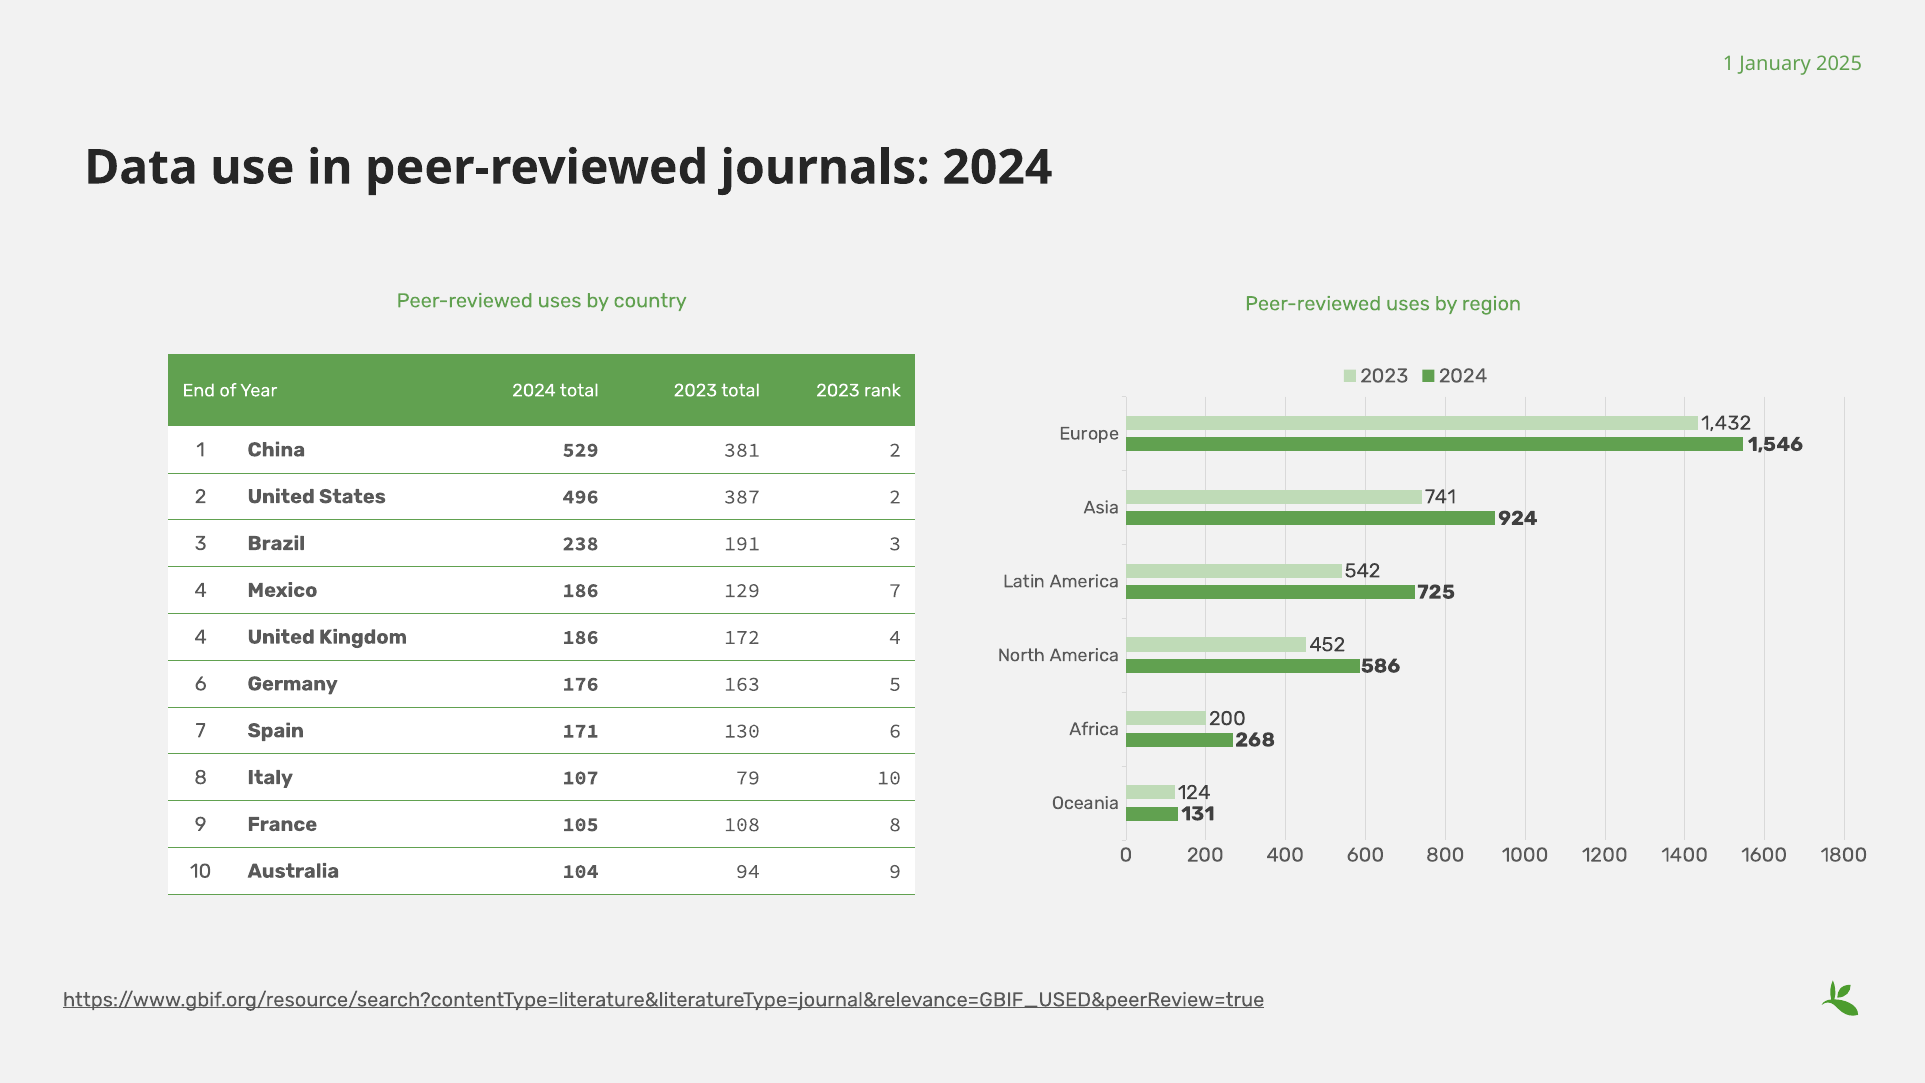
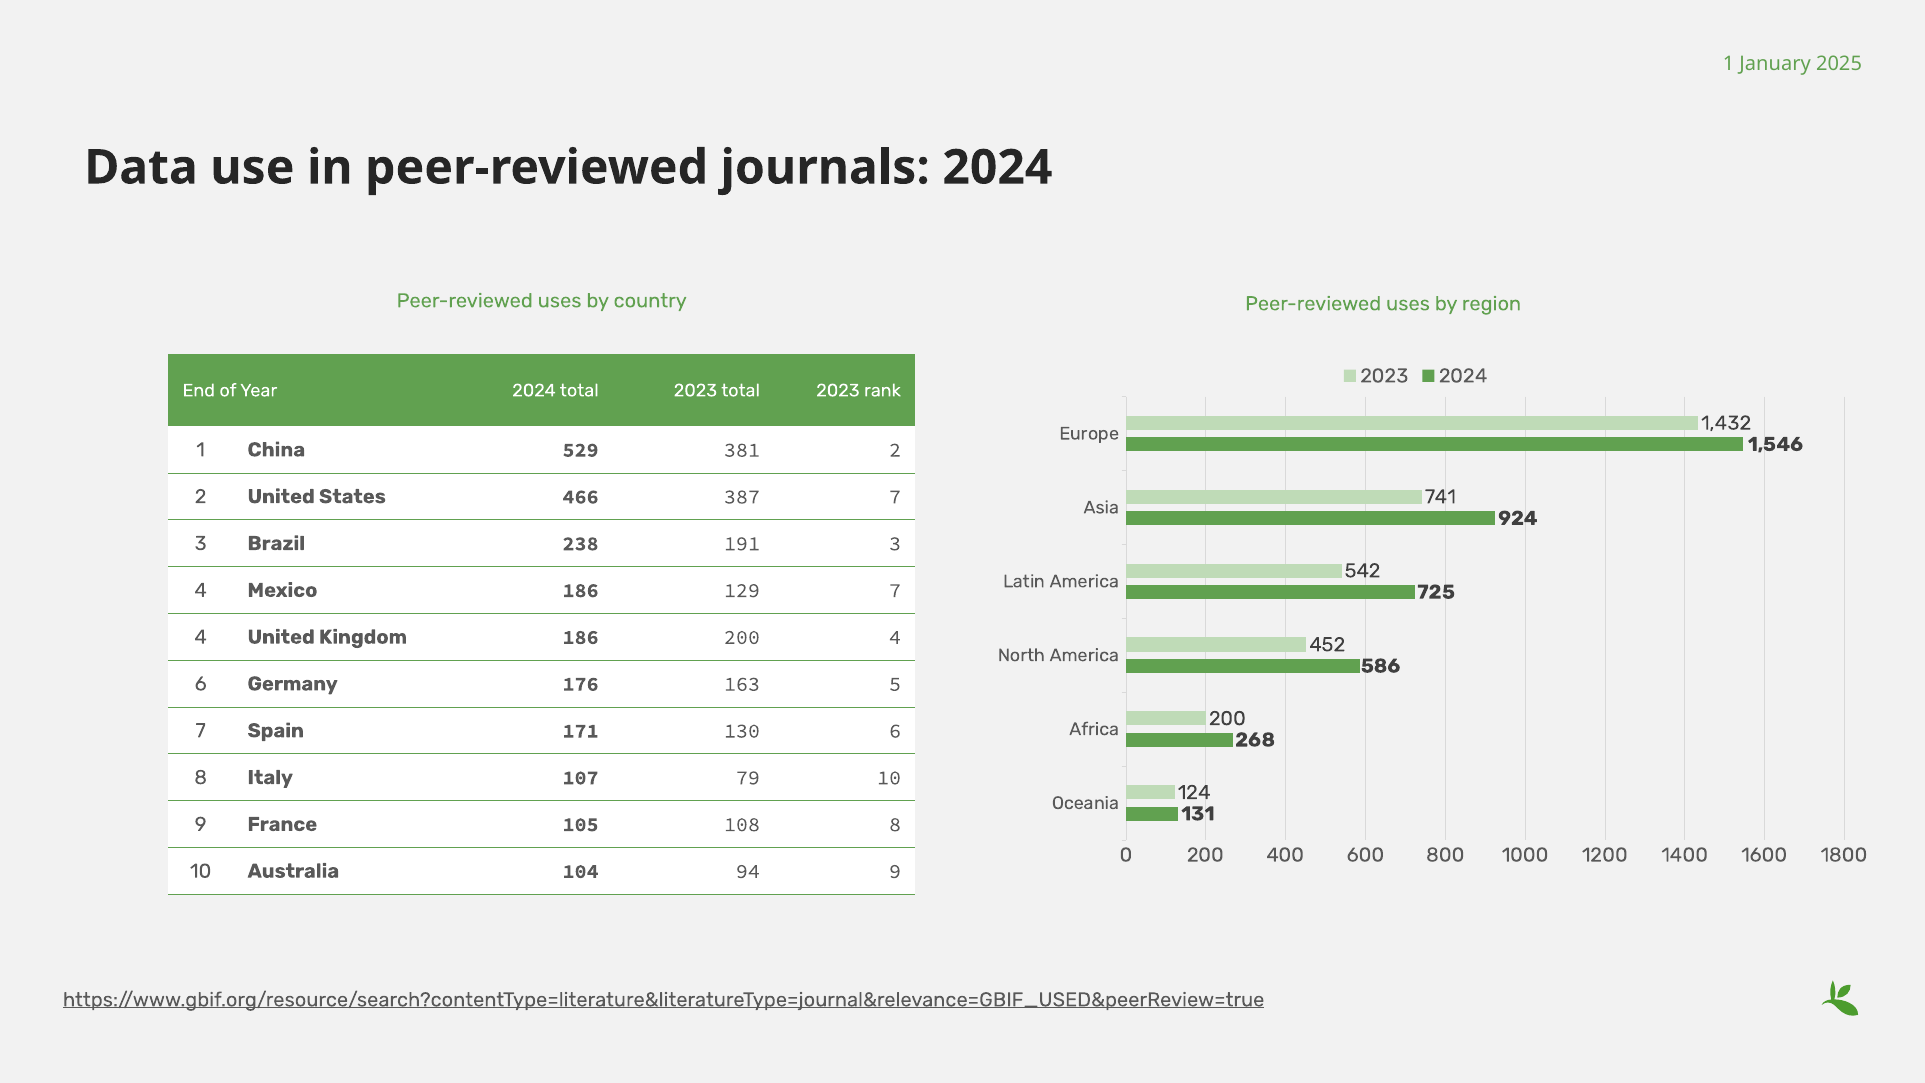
496: 496 -> 466
387 2: 2 -> 7
186 172: 172 -> 200
